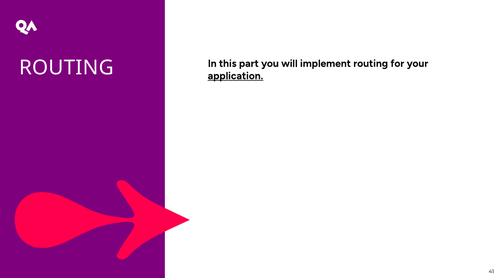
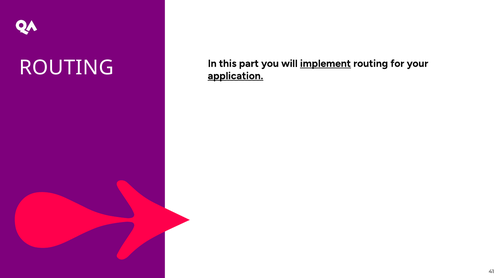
implement underline: none -> present
